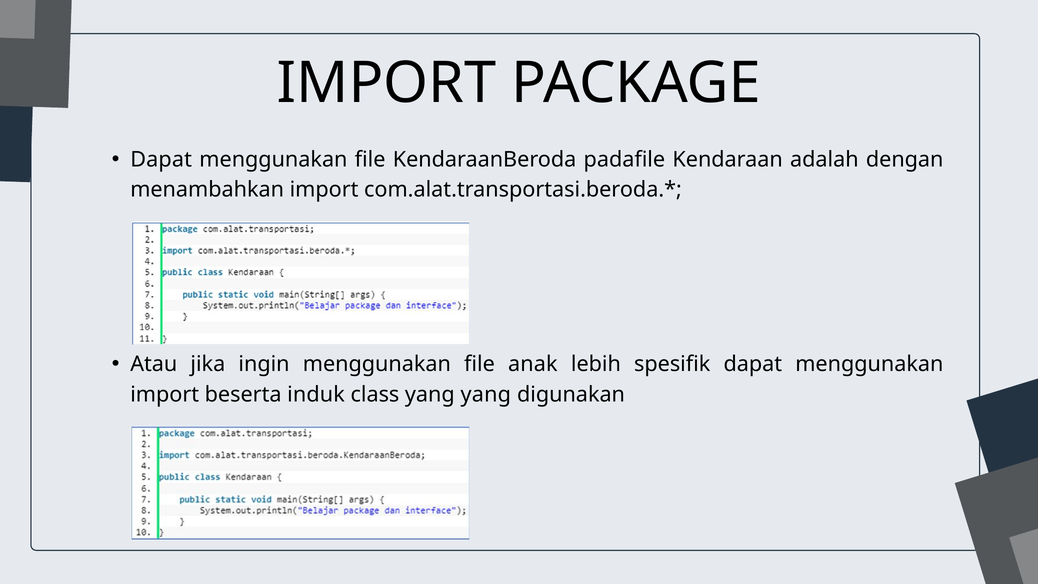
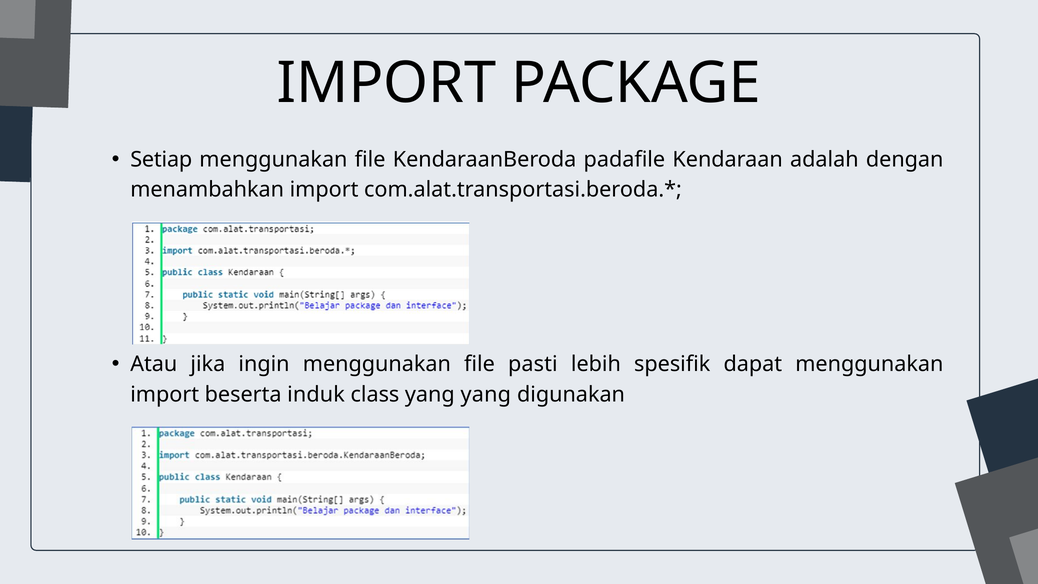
Dapat at (161, 160): Dapat -> Setiap
anak: anak -> pasti
